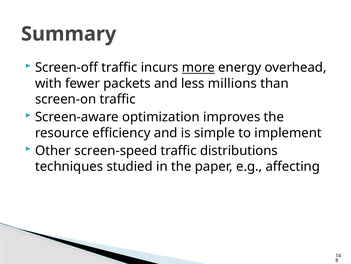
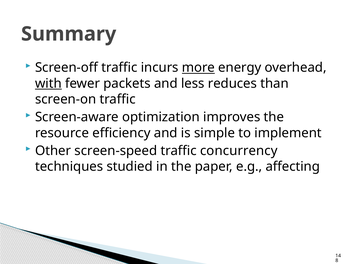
with underline: none -> present
millions: millions -> reduces
distributions: distributions -> concurrency
